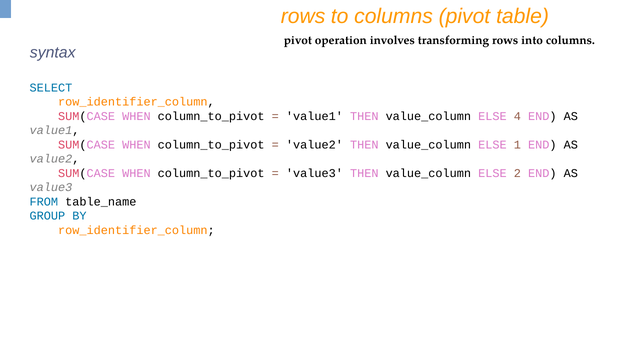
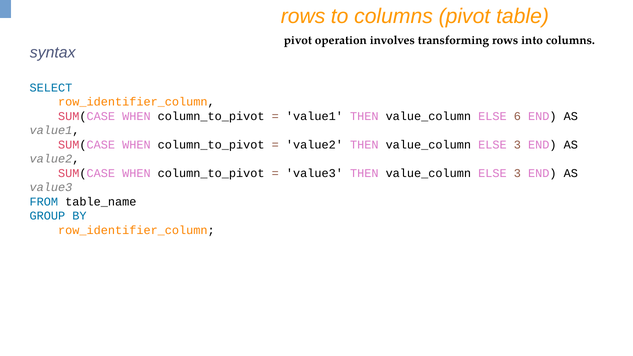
4: 4 -> 6
1 at (517, 145): 1 -> 3
2 at (517, 173): 2 -> 3
